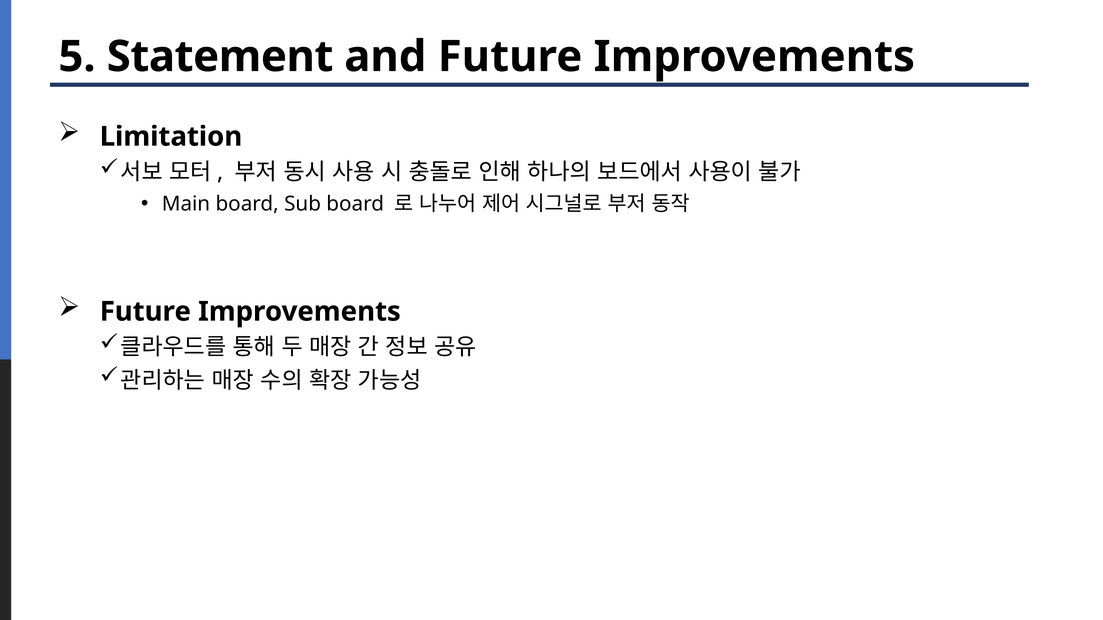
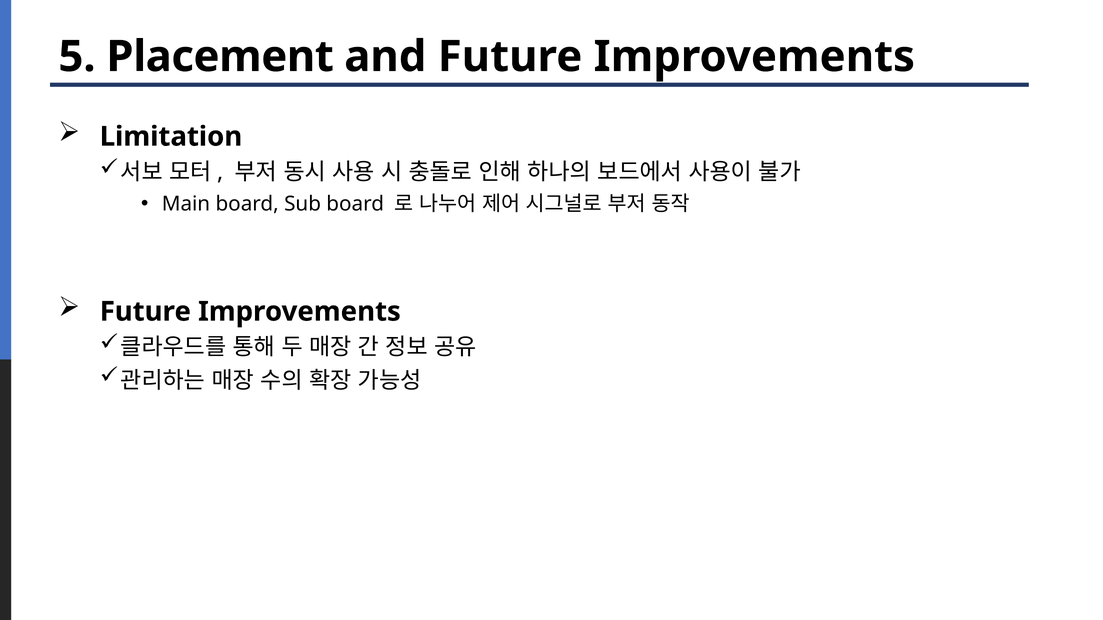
Statement: Statement -> Placement
